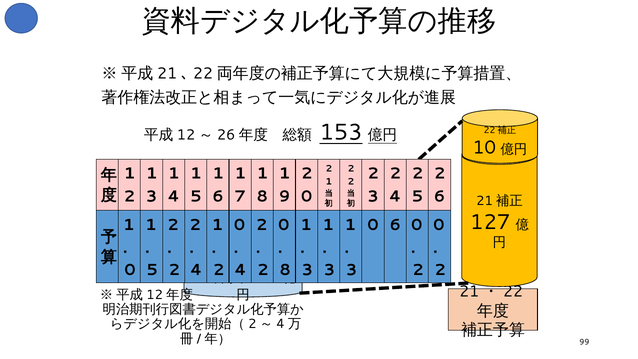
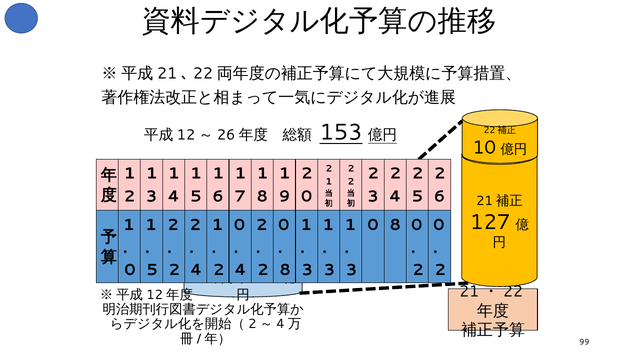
0 6: 6 -> 8
